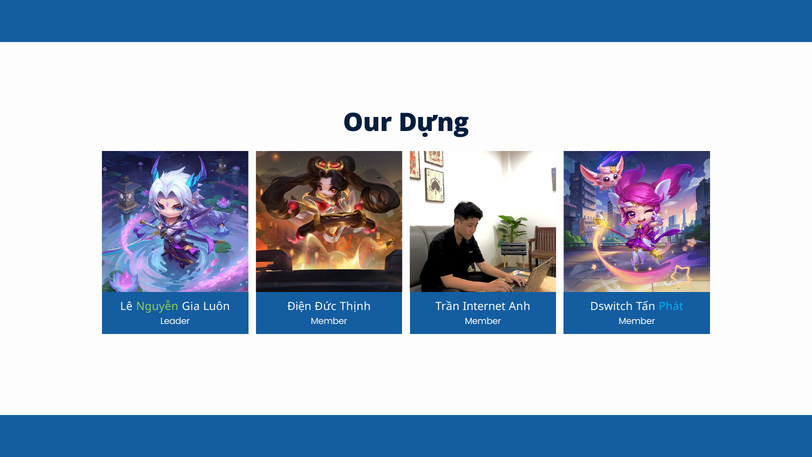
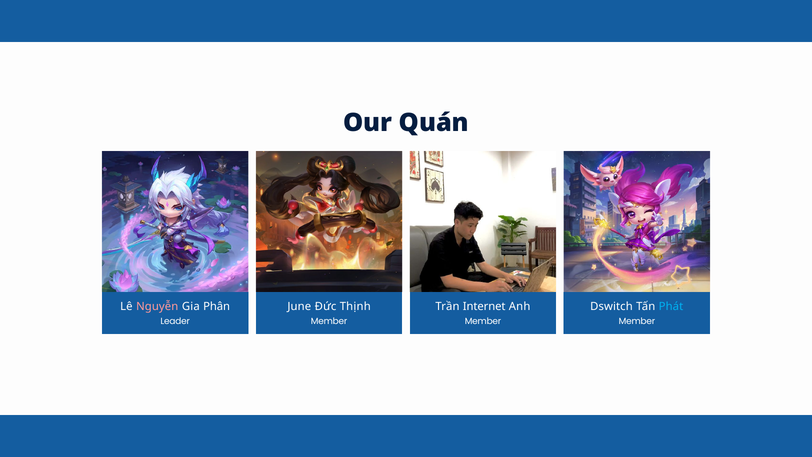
Dựng: Dựng -> Quán
Nguyễn colour: light green -> pink
Luôn: Luôn -> Phân
Điện: Điện -> June
